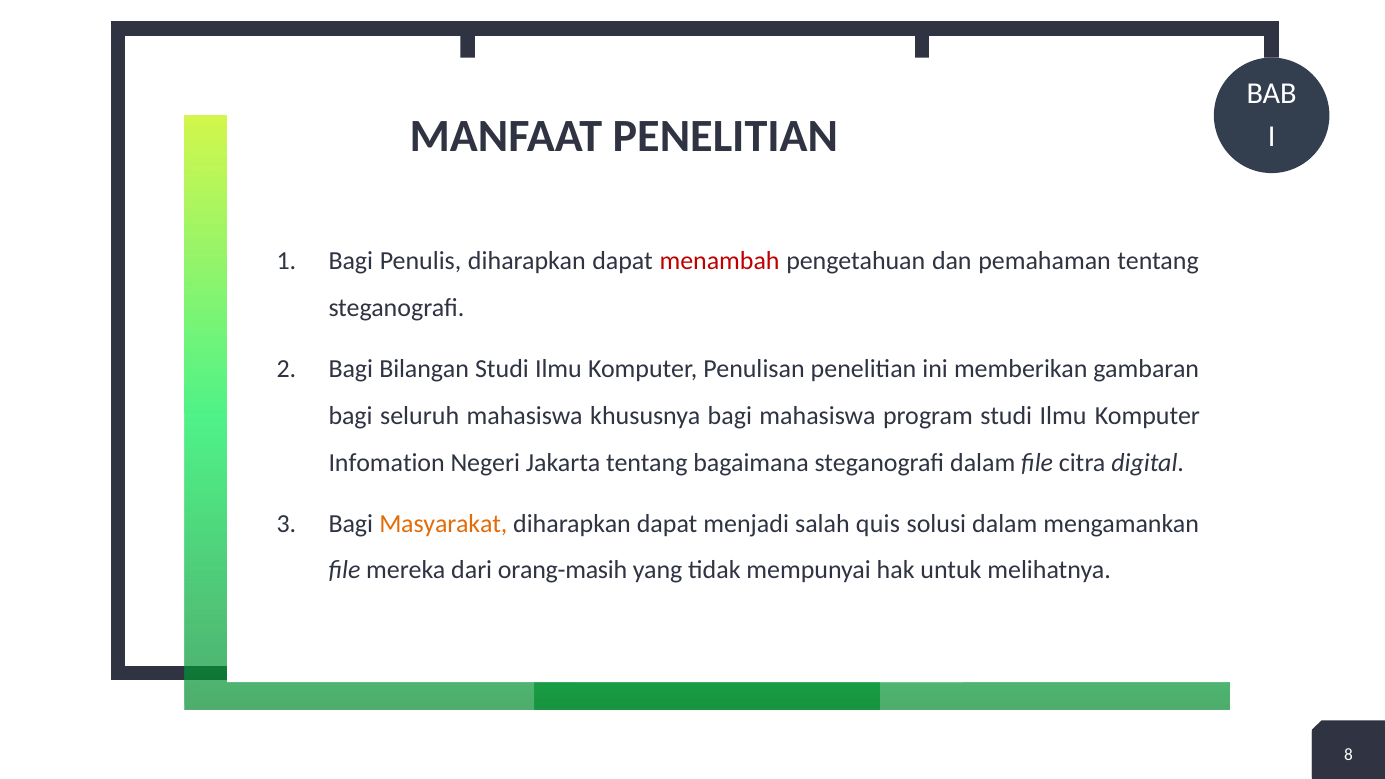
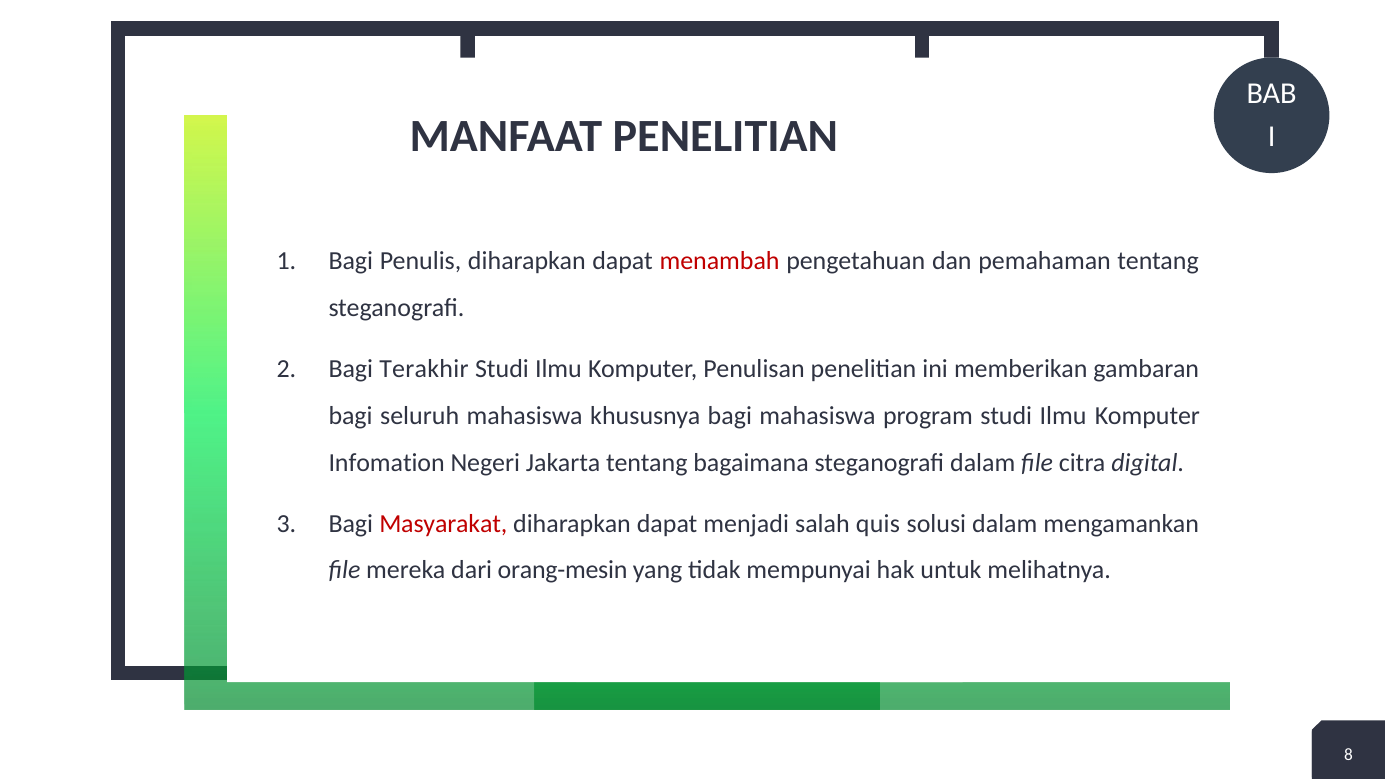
Bilangan: Bilangan -> Terakhir
Masyarakat colour: orange -> red
orang-masih: orang-masih -> orang-mesin
